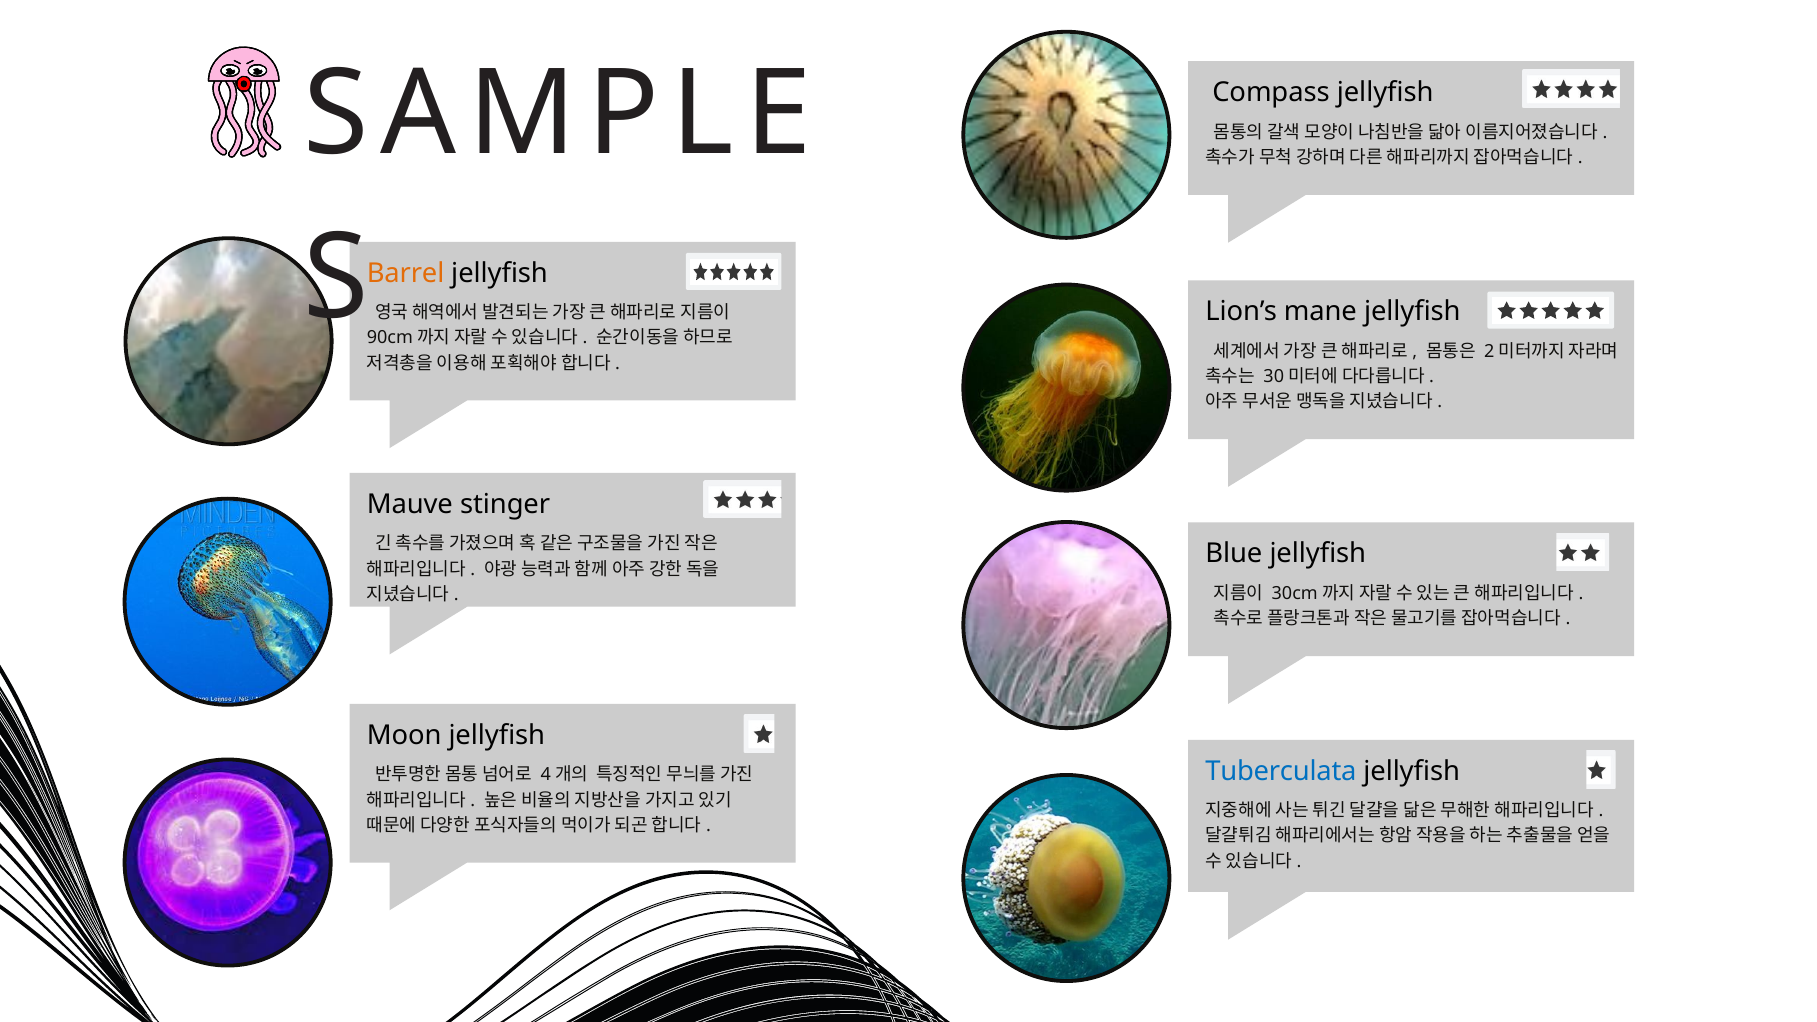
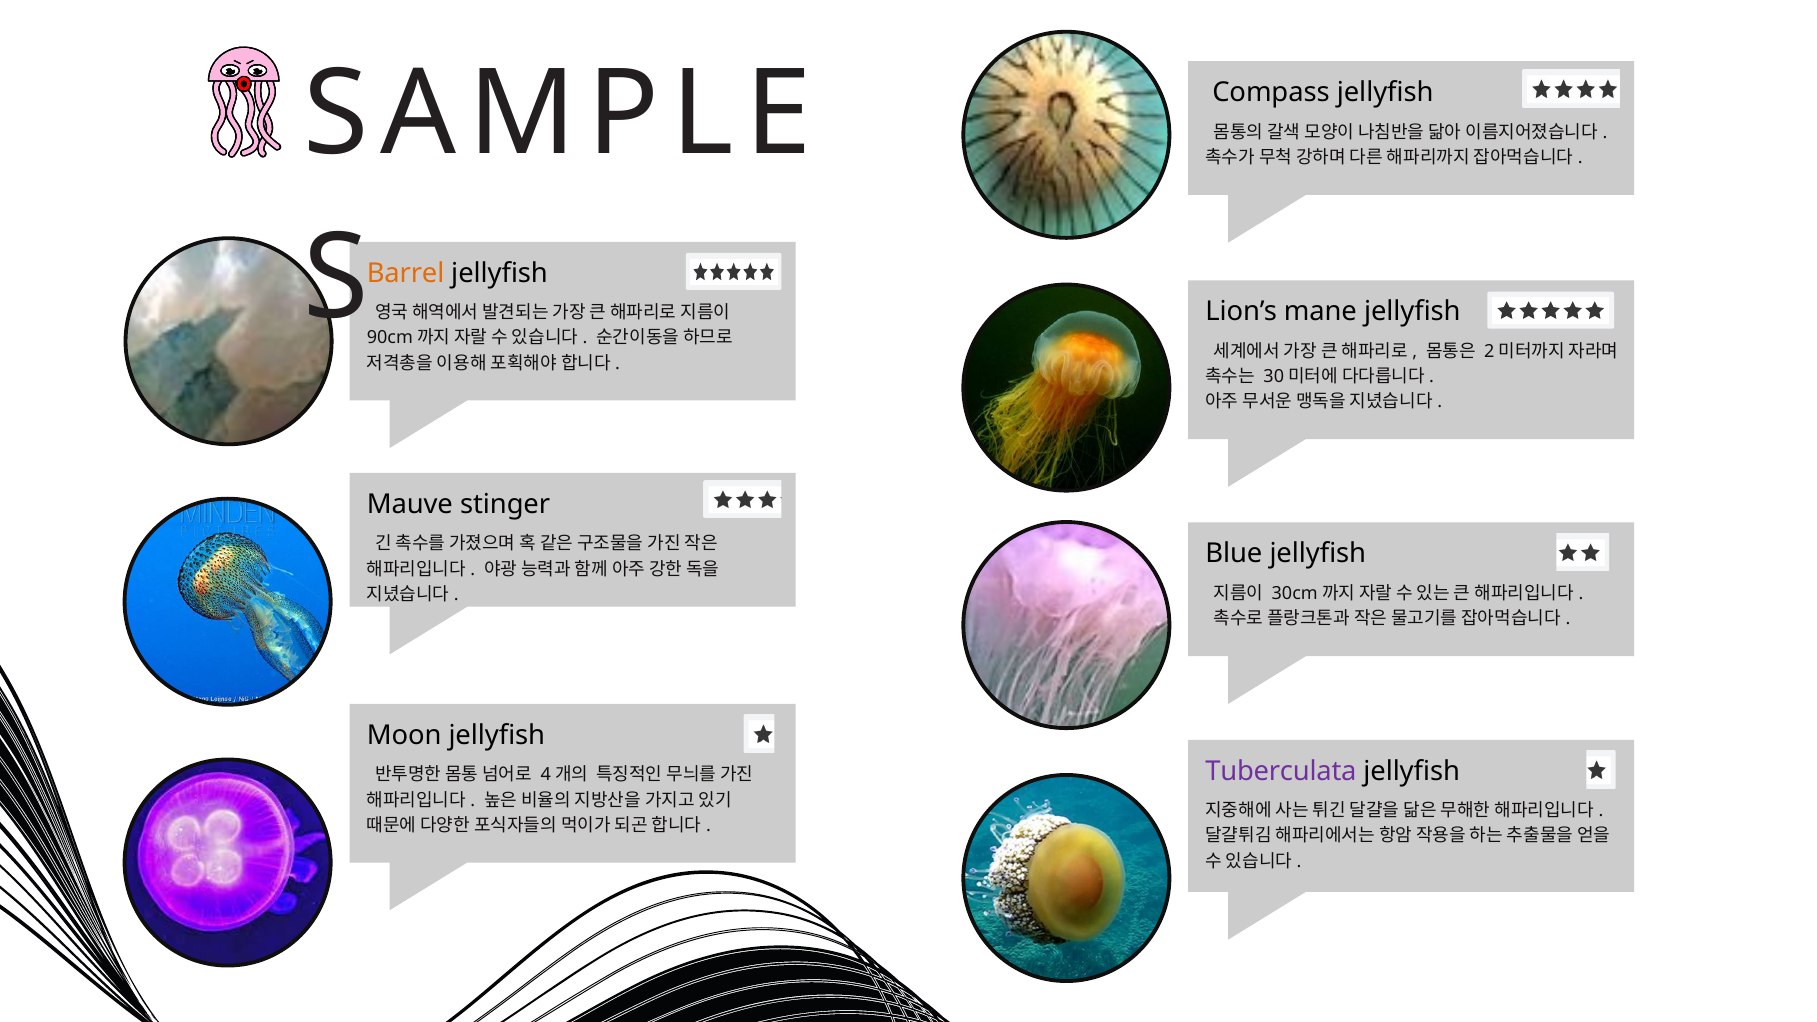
Tuberculata colour: blue -> purple
